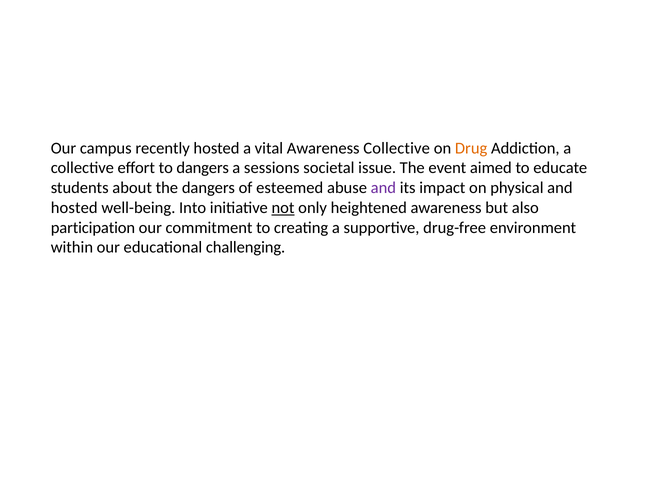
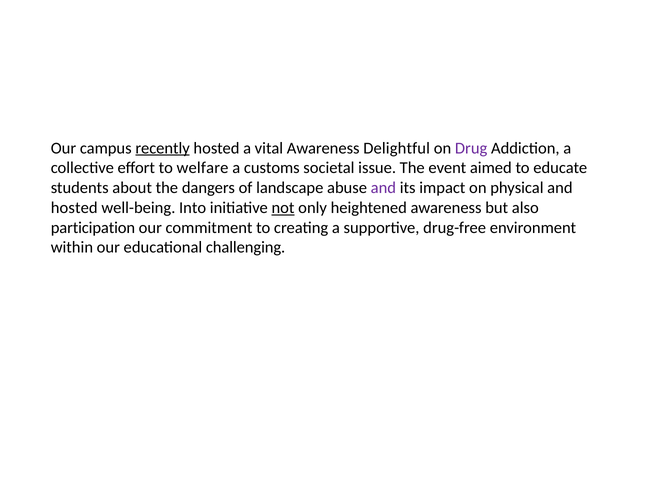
recently underline: none -> present
Awareness Collective: Collective -> Delightful
Drug colour: orange -> purple
to dangers: dangers -> welfare
sessions: sessions -> customs
esteemed: esteemed -> landscape
